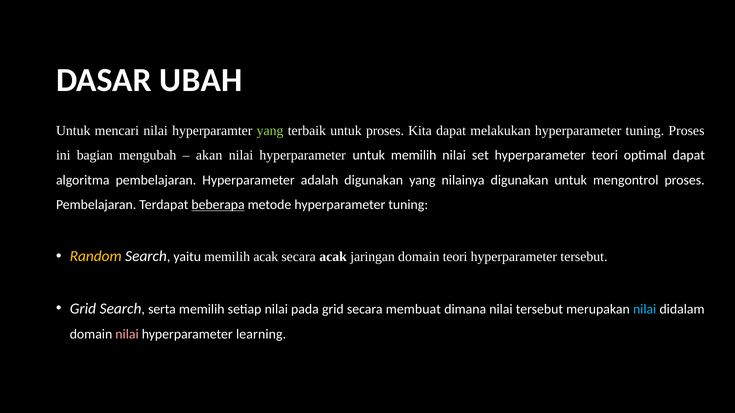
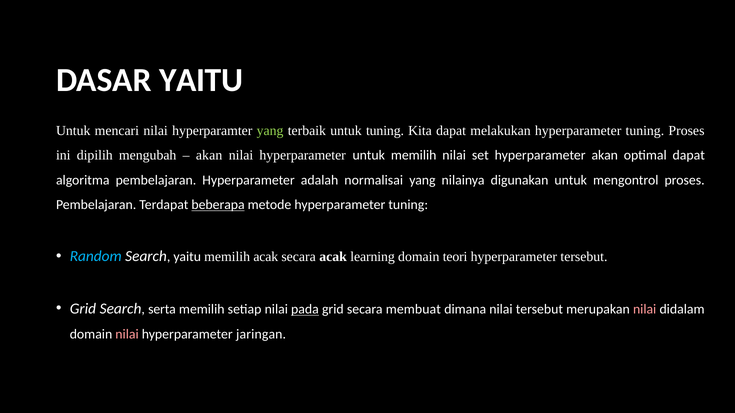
DASAR UBAH: UBAH -> YAITU
untuk proses: proses -> tuning
bagian: bagian -> dipilih
hyperparameter teori: teori -> akan
adalah digunakan: digunakan -> normalisai
Random colour: yellow -> light blue
jaringan: jaringan -> learning
pada underline: none -> present
nilai at (645, 310) colour: light blue -> pink
learning: learning -> jaringan
